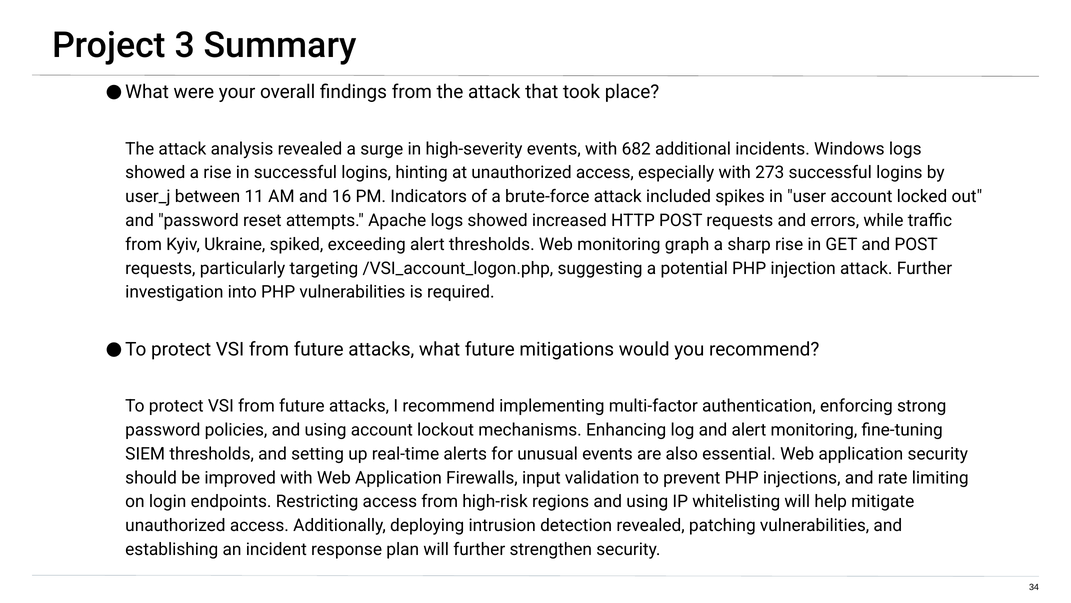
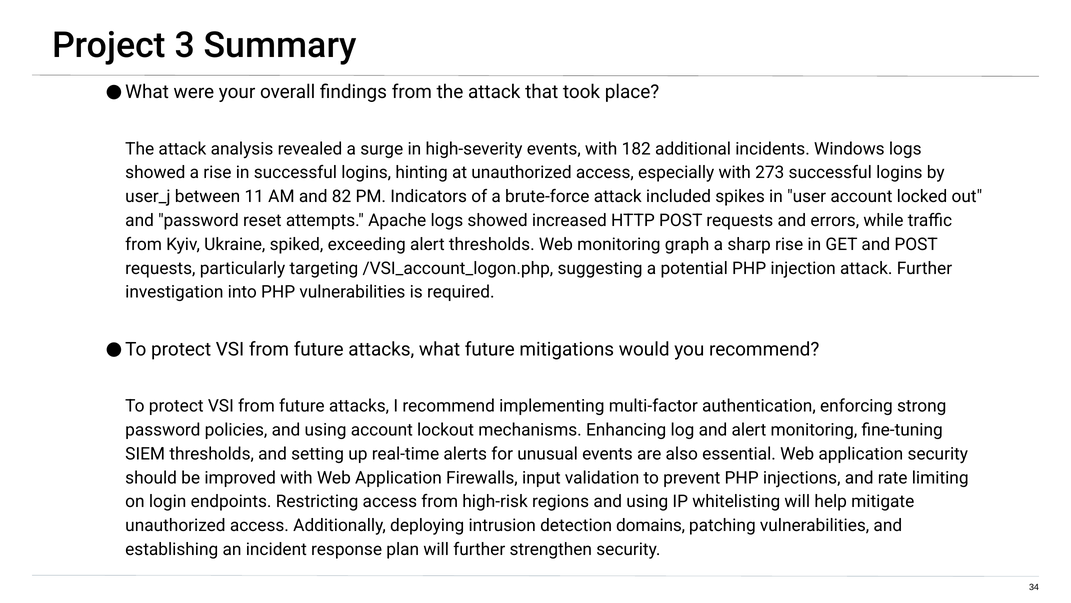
682: 682 -> 182
16: 16 -> 82
detection revealed: revealed -> domains
